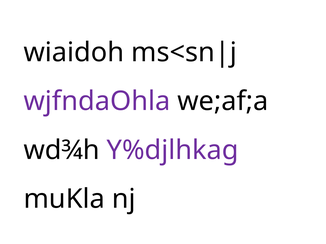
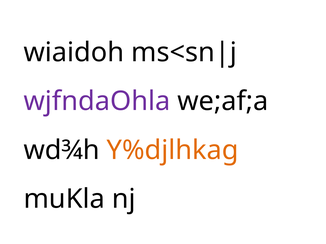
Y%djlhkag colour: purple -> orange
